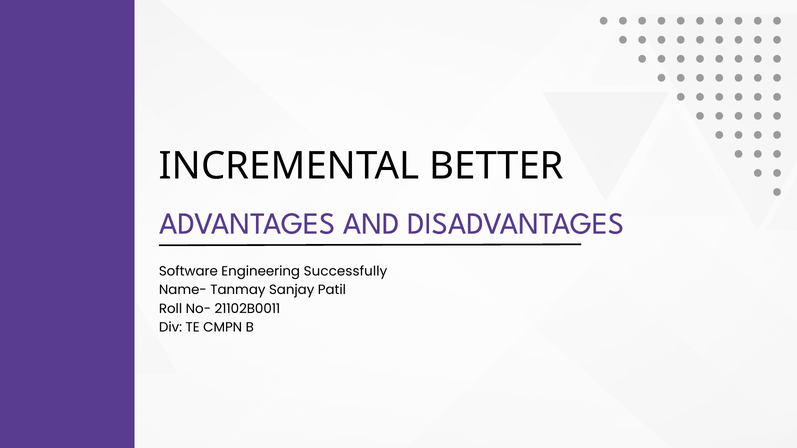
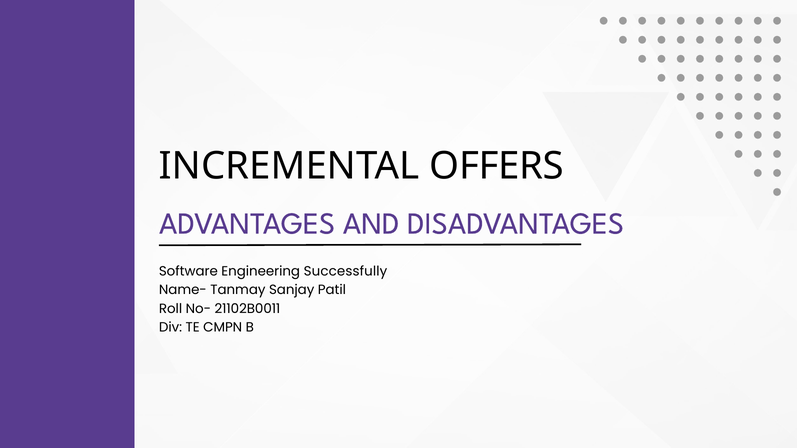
BETTER: BETTER -> OFFERS
